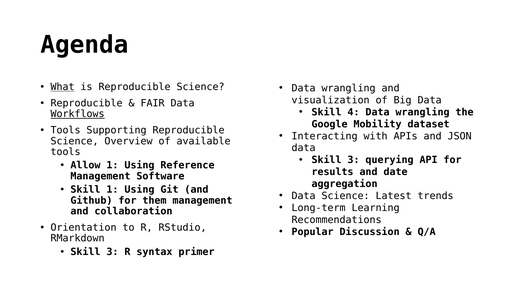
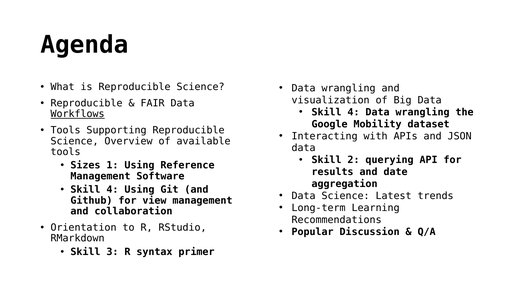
What underline: present -> none
3 at (354, 160): 3 -> 2
Allow: Allow -> Sizes
1 at (112, 190): 1 -> 4
them: them -> view
